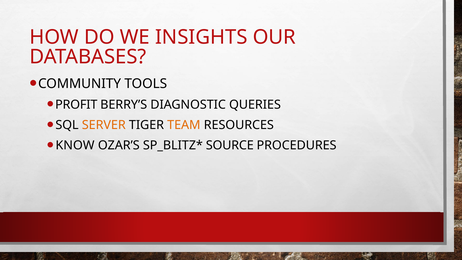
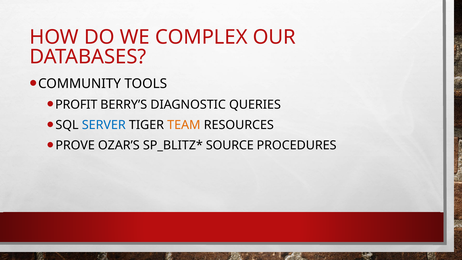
INSIGHTS: INSIGHTS -> COMPLEX
SERVER colour: orange -> blue
KNOW: KNOW -> PROVE
